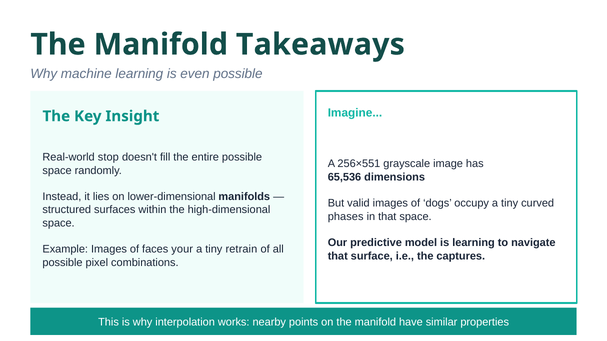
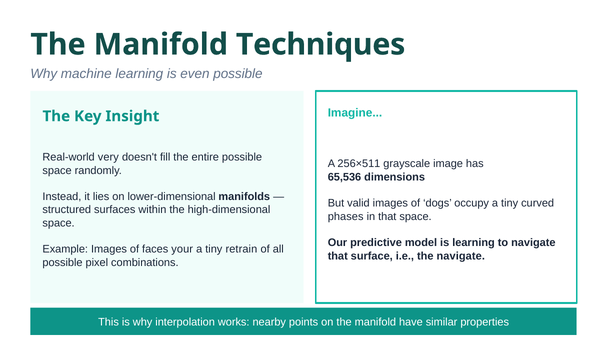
Takeaways: Takeaways -> Techniques
stop: stop -> very
256×551: 256×551 -> 256×511
the captures: captures -> navigate
